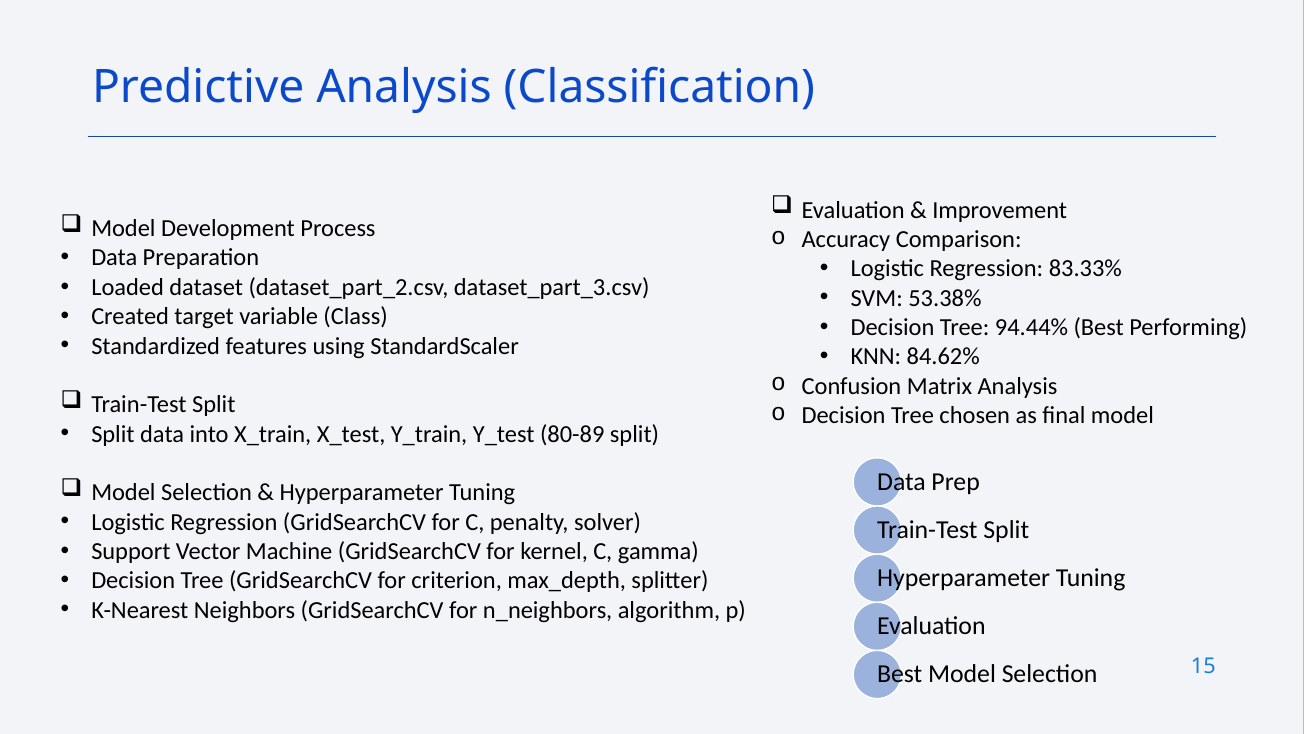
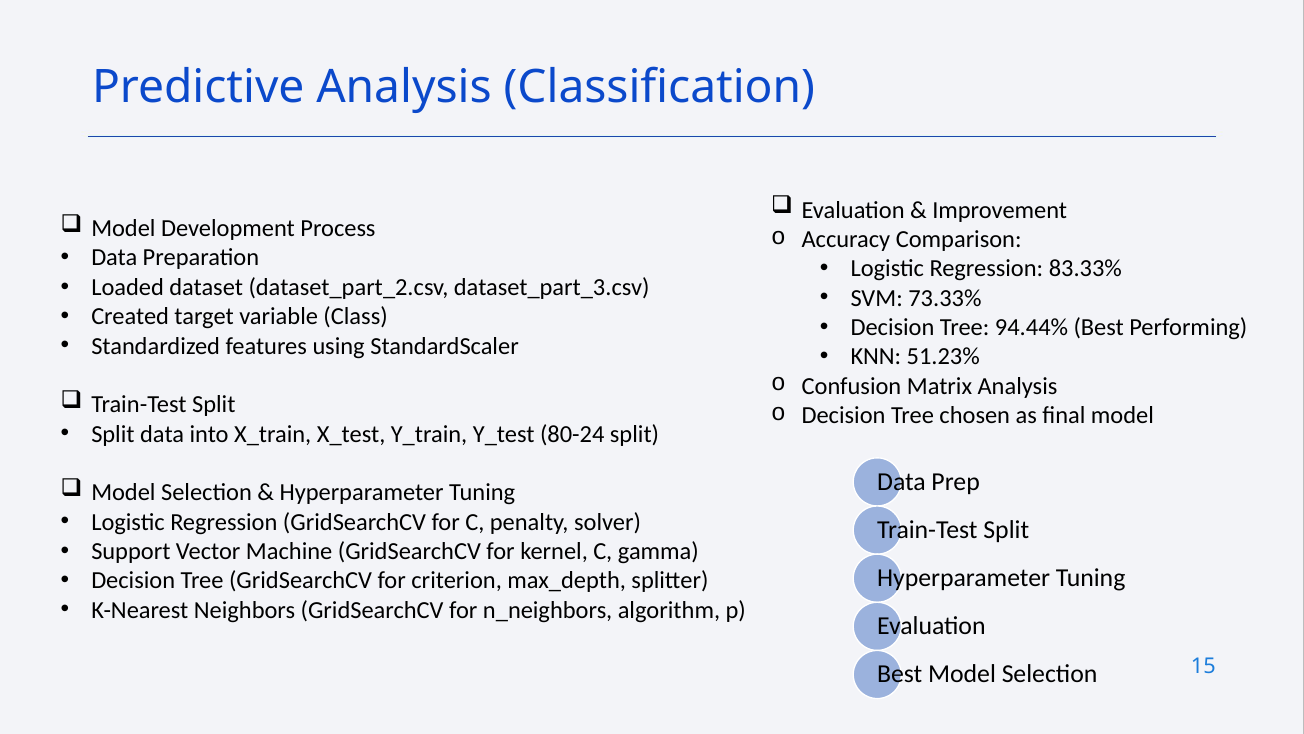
53.38%: 53.38% -> 73.33%
84.62%: 84.62% -> 51.23%
80-89: 80-89 -> 80-24
